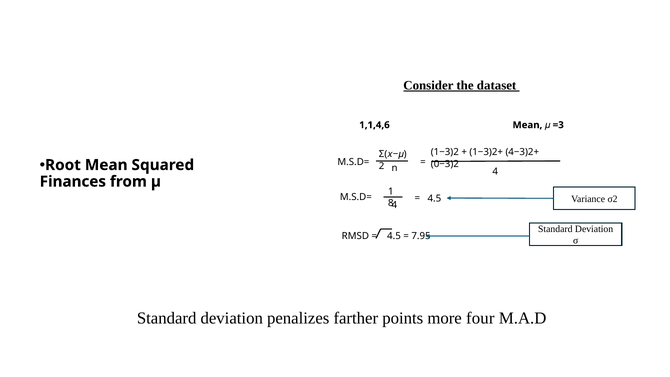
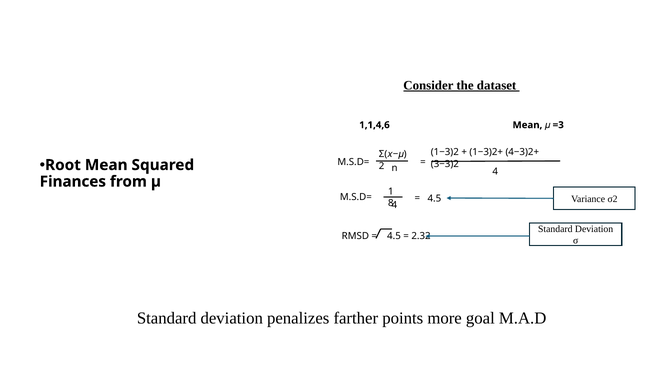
0−3)2: 0−3)2 -> 3−3)2
7.95: 7.95 -> 2.32
four: four -> goal
